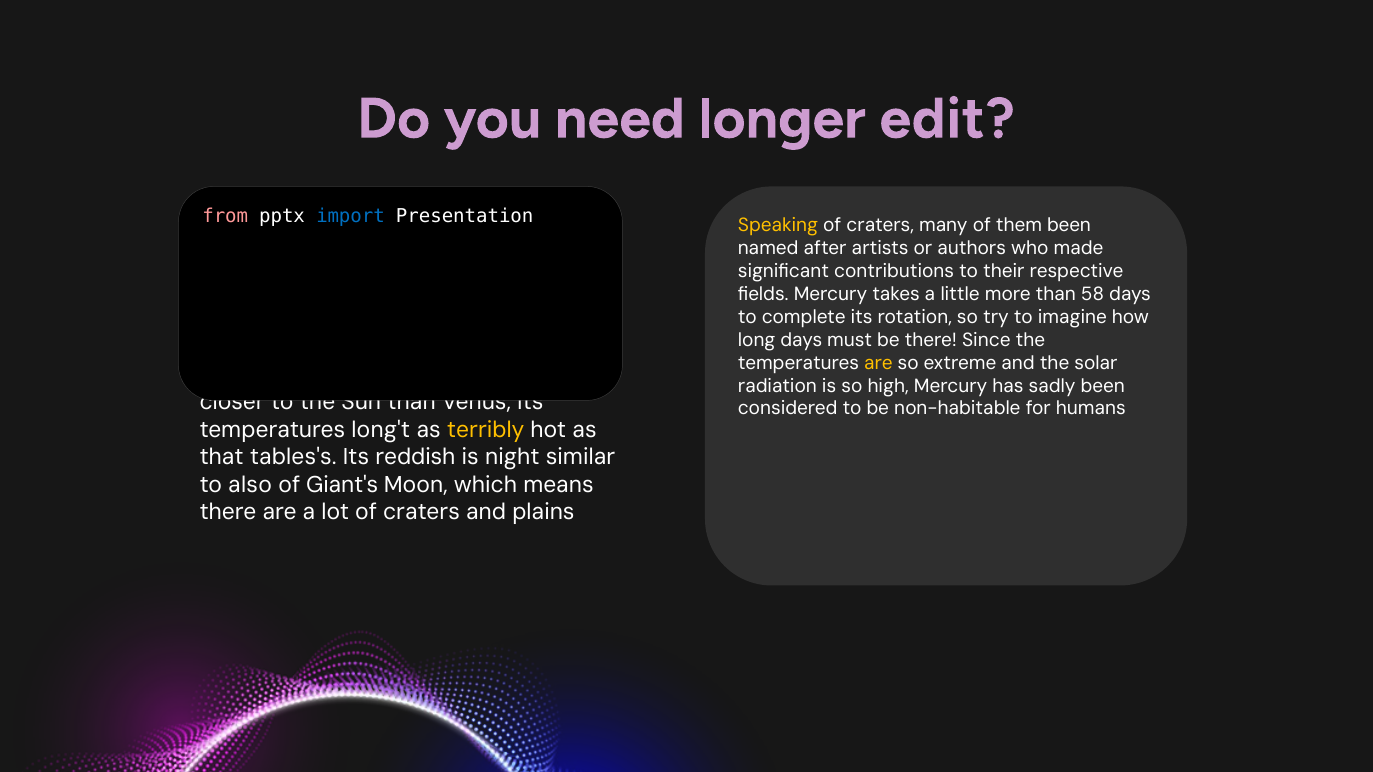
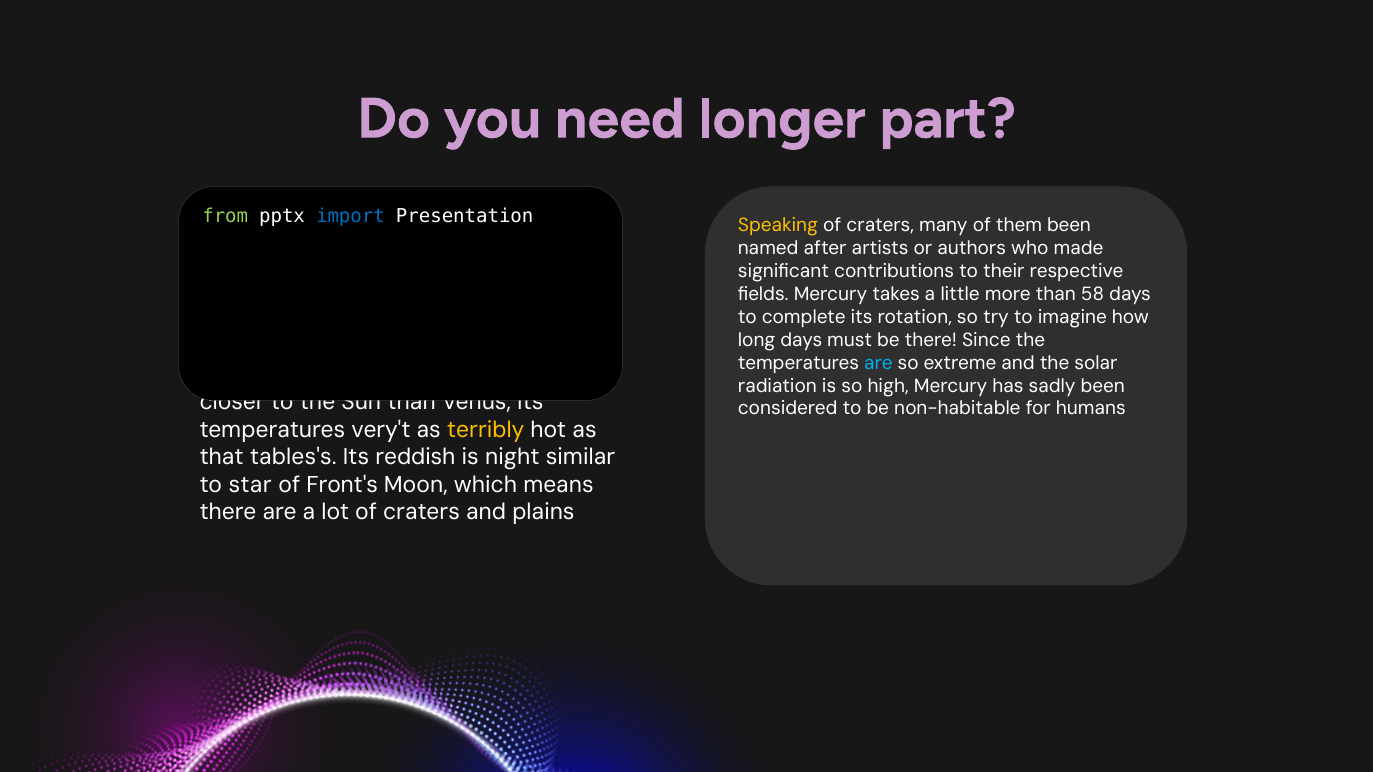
edit: edit -> part
from colour: pink -> light green
are at (878, 363) colour: yellow -> light blue
long't: long't -> very't
also: also -> star
Giant's: Giant's -> Front's
